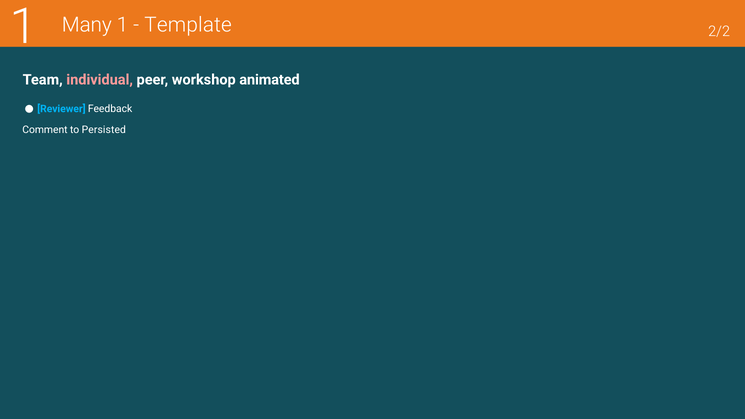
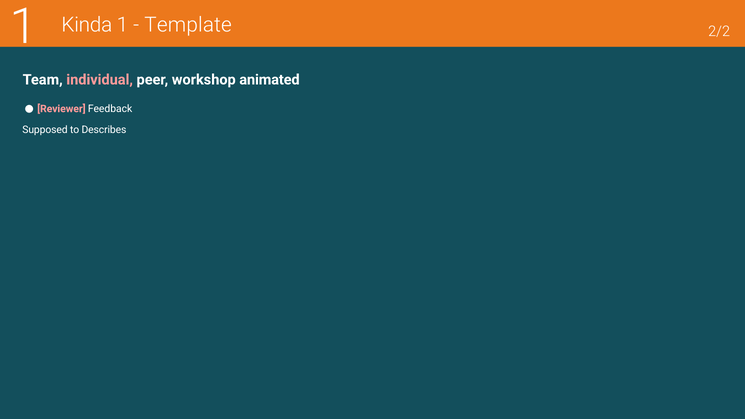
Many: Many -> Kinda
Reviewer colour: light blue -> pink
Comment: Comment -> Supposed
Persisted: Persisted -> Describes
